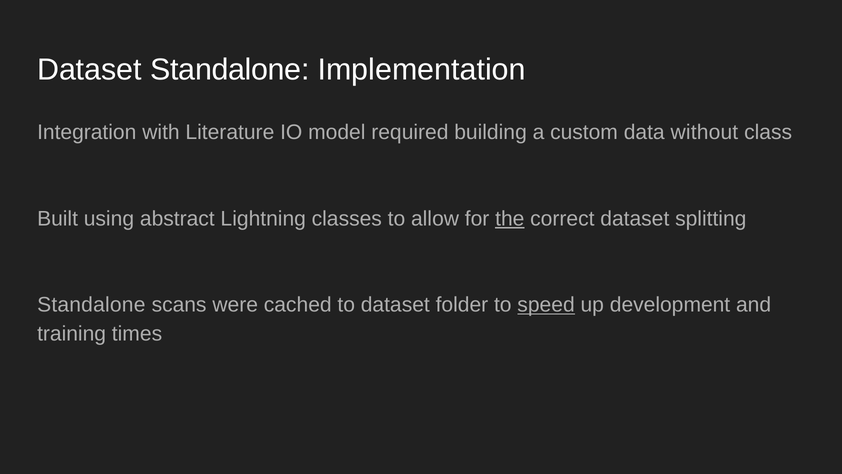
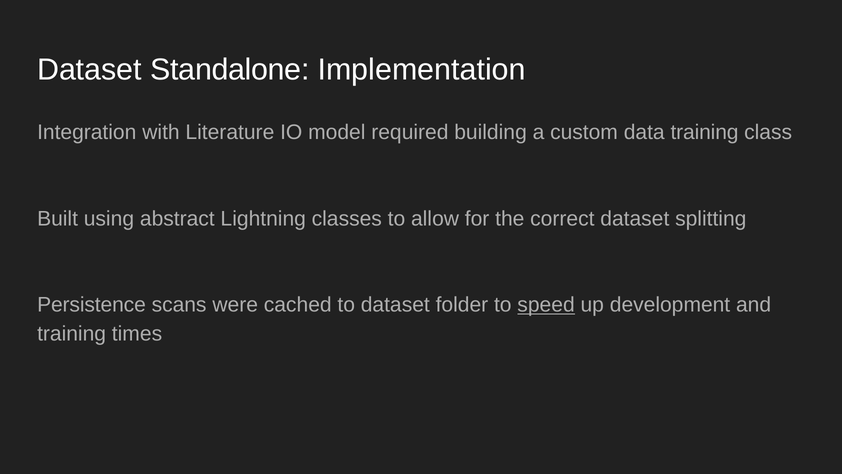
data without: without -> training
the underline: present -> none
Standalone at (91, 305): Standalone -> Persistence
